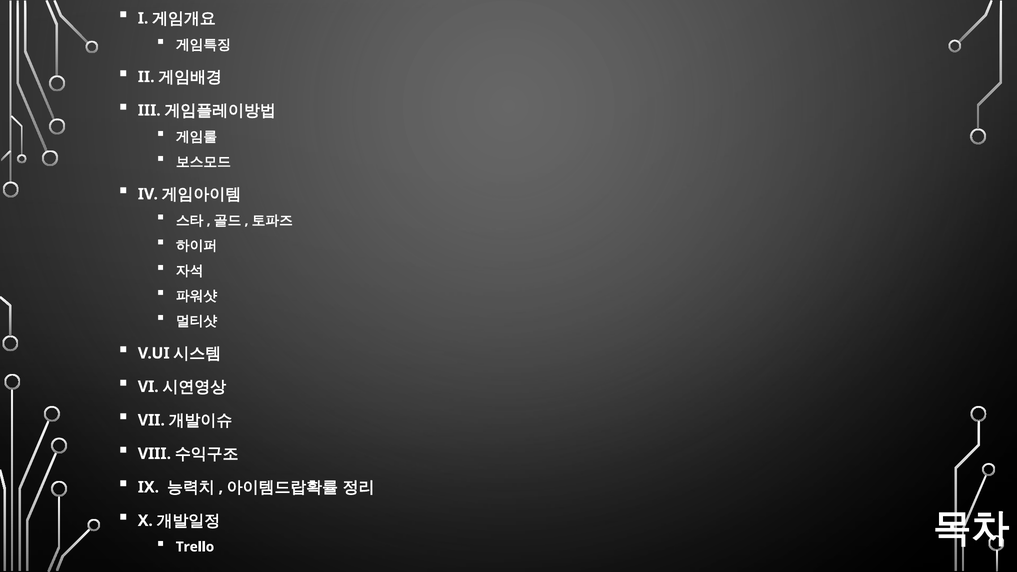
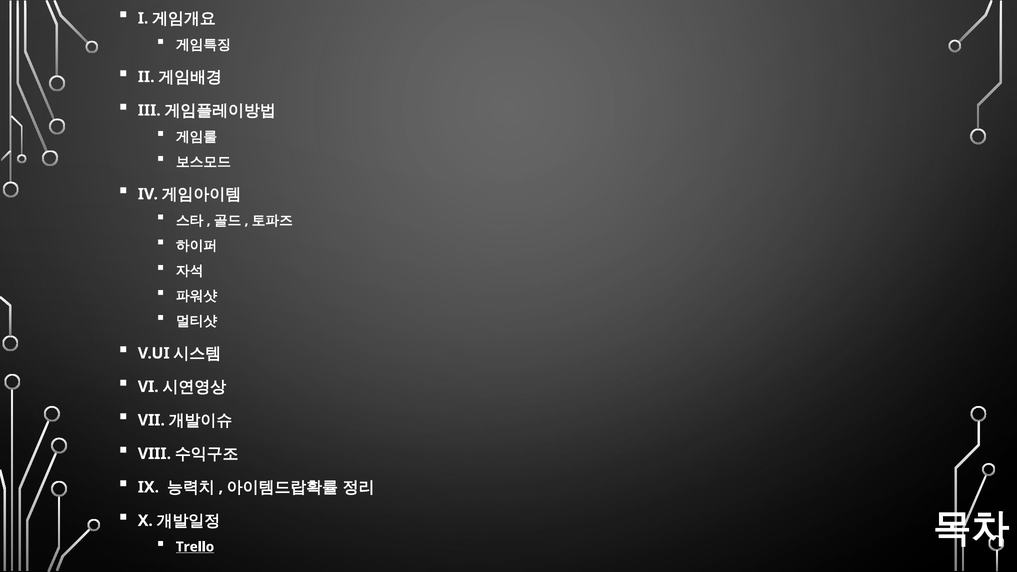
Trello underline: none -> present
